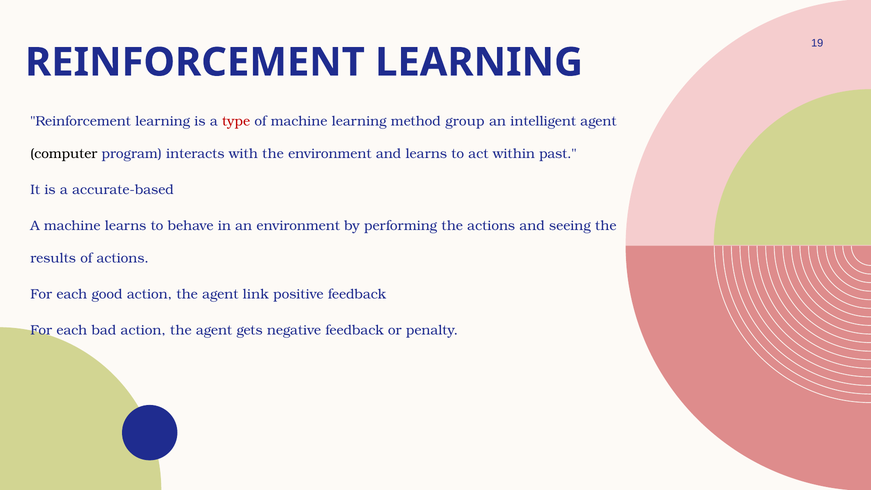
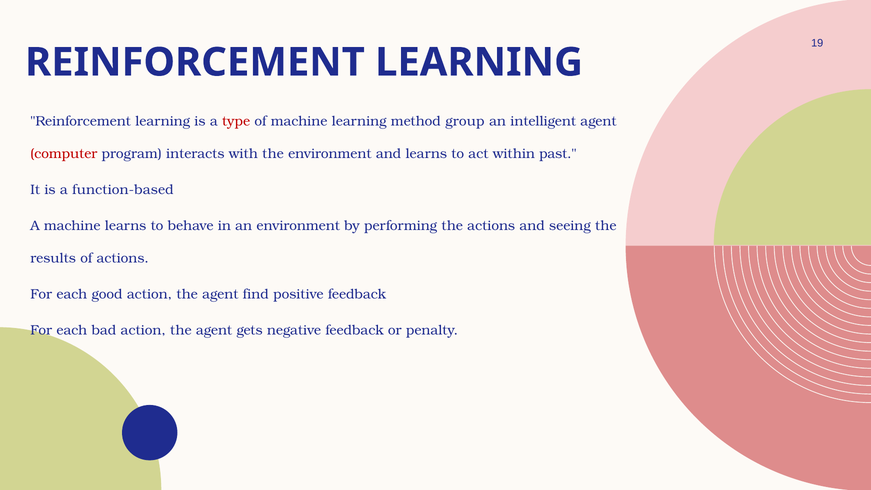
computer colour: black -> red
accurate-based: accurate-based -> function-based
link: link -> find
